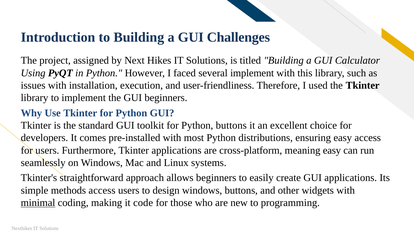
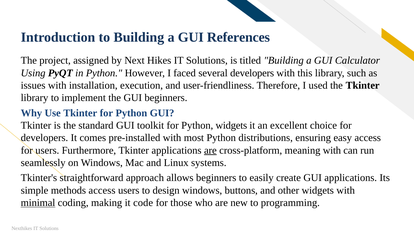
Challenges: Challenges -> References
several implement: implement -> developers
Python buttons: buttons -> widgets
are at (210, 150) underline: none -> present
meaning easy: easy -> with
